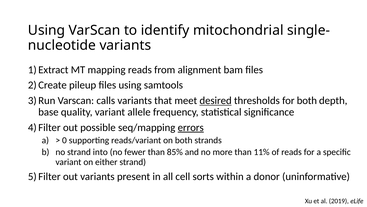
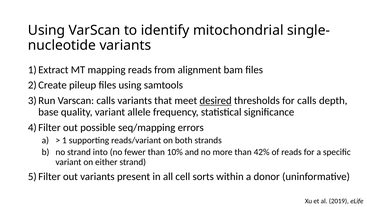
for both: both -> calls
errors underline: present -> none
0: 0 -> 1
85%: 85% -> 10%
11%: 11% -> 42%
